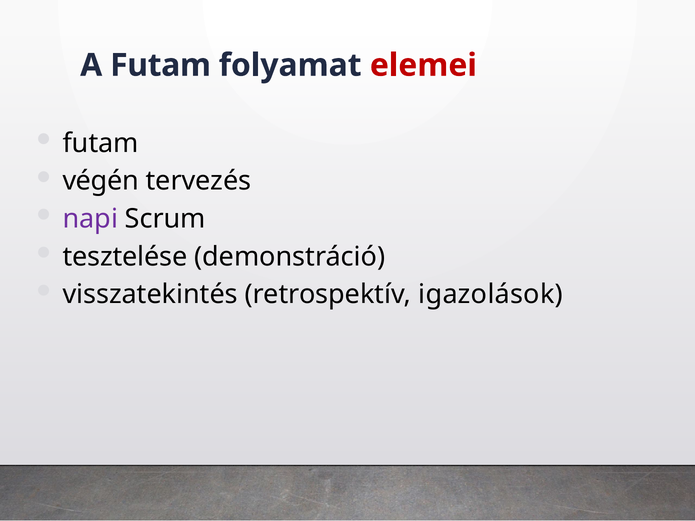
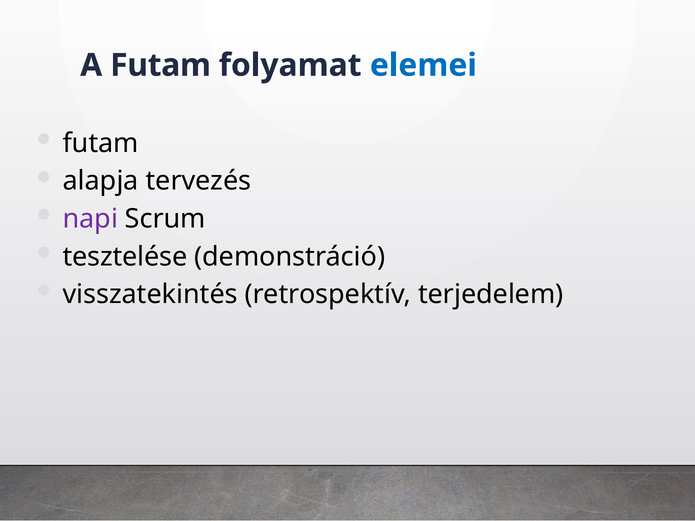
elemei colour: red -> blue
végén: végén -> alapja
igazolások: igazolások -> terjedelem
